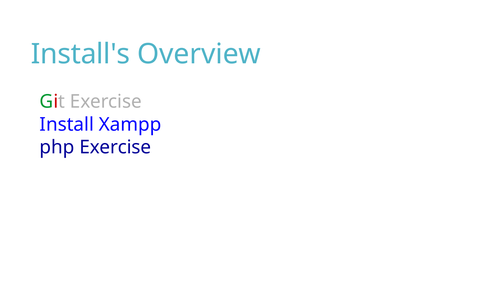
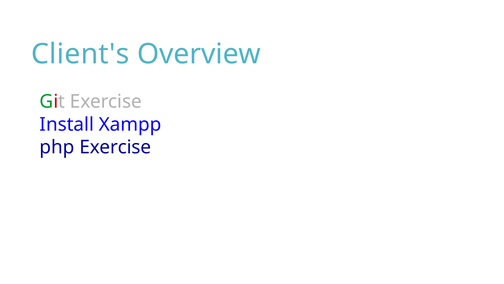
Install's: Install's -> Client's
